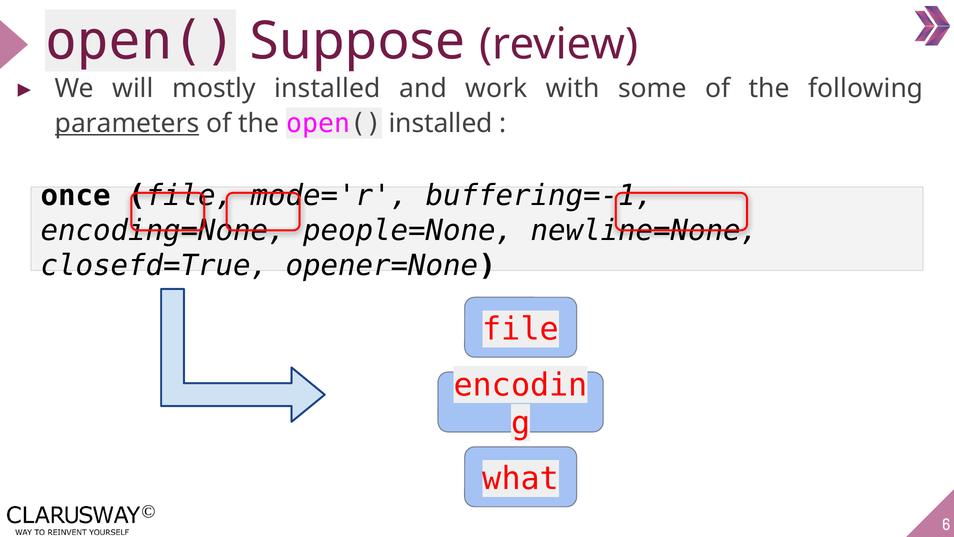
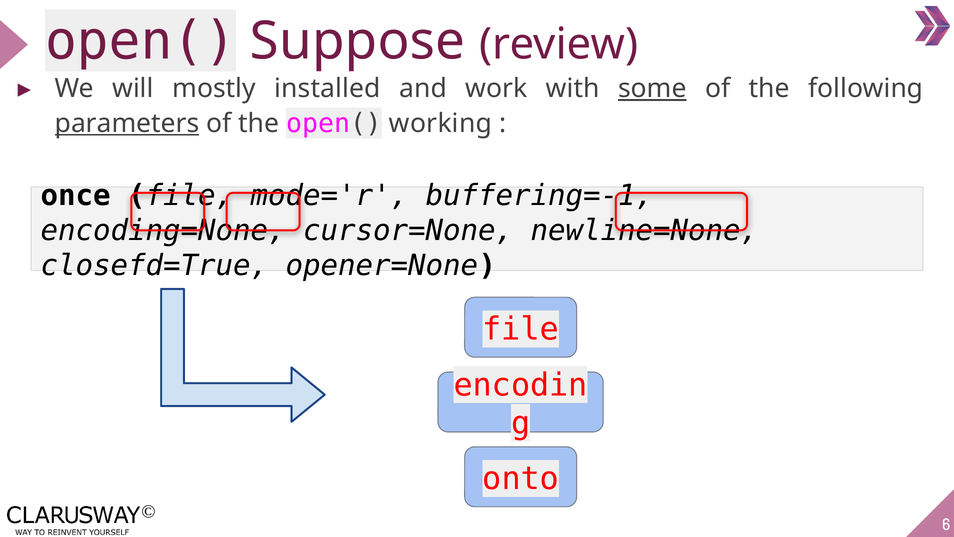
some underline: none -> present
open( installed: installed -> working
people=None: people=None -> cursor=None
what: what -> onto
